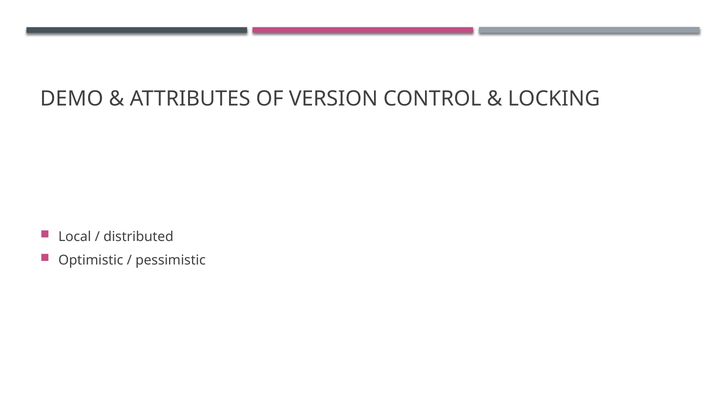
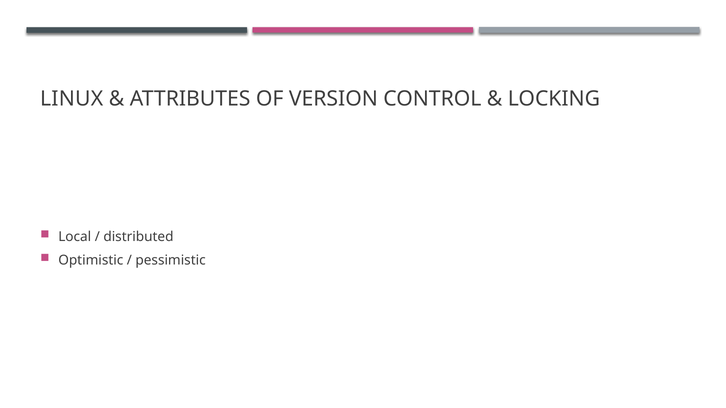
DEMO: DEMO -> LINUX
